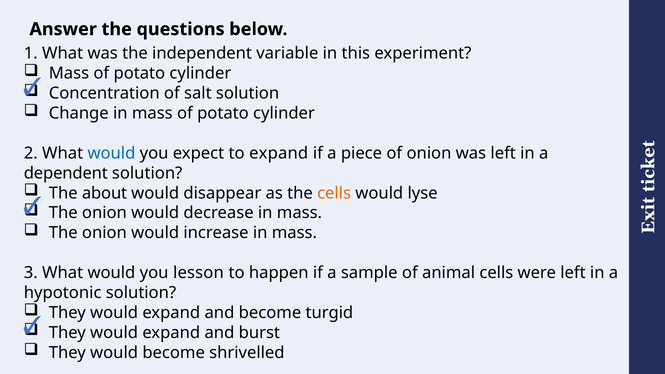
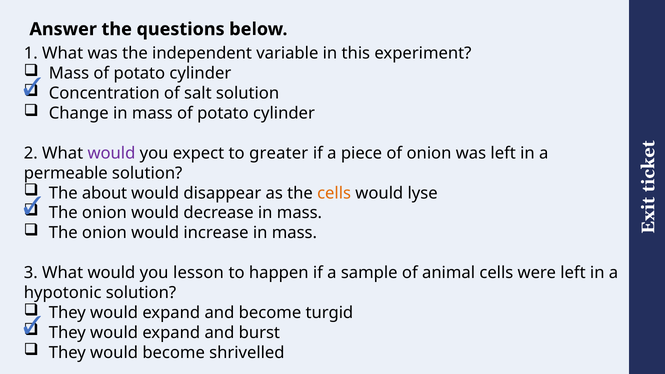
would at (111, 153) colour: blue -> purple
to expand: expand -> greater
dependent: dependent -> permeable
